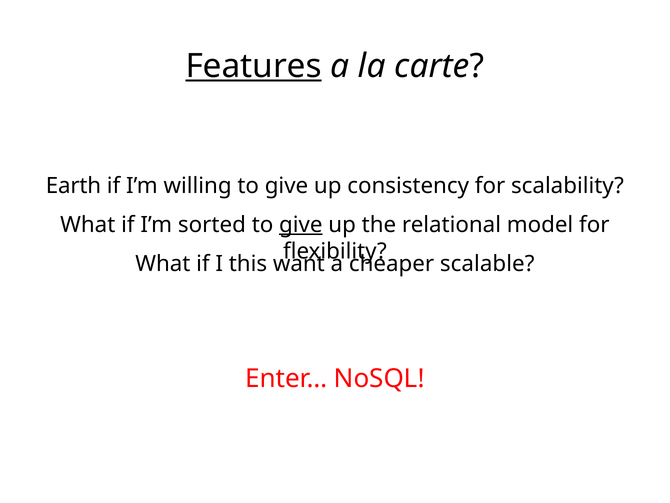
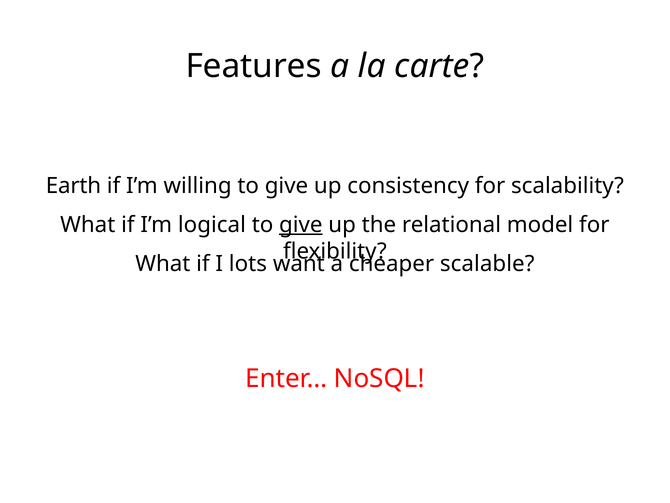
Features underline: present -> none
sorted: sorted -> logical
this: this -> lots
